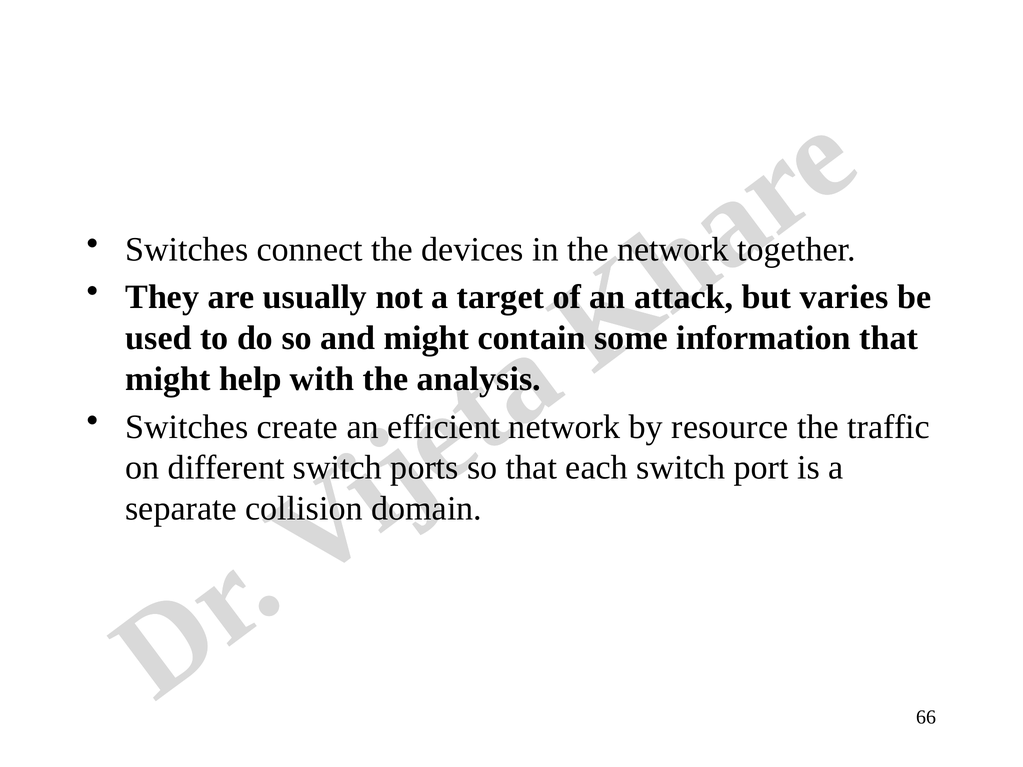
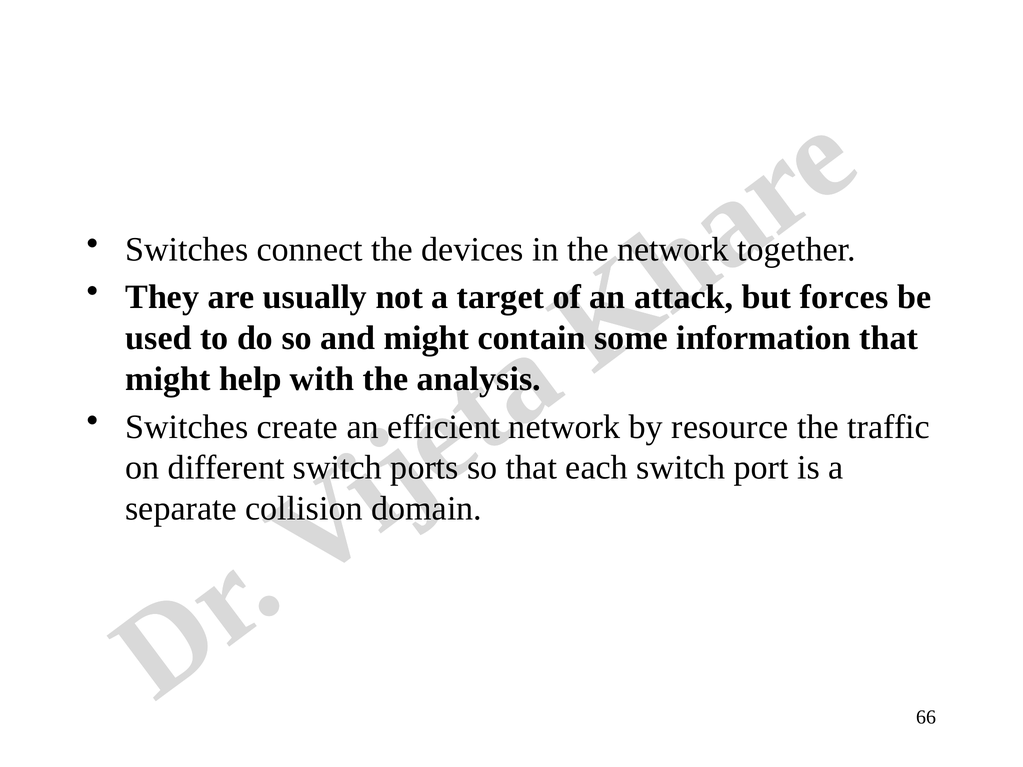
varies: varies -> forces
